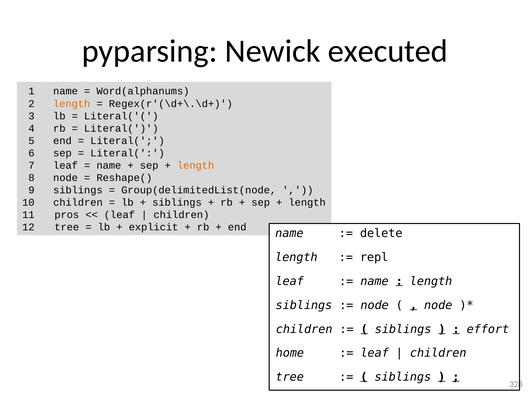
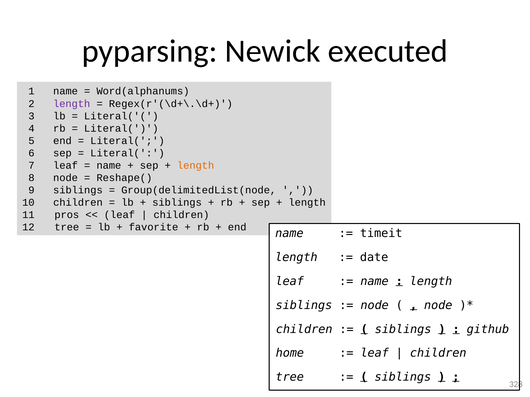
length at (72, 104) colour: orange -> purple
explicit: explicit -> favorite
delete: delete -> timeit
repl: repl -> date
effort: effort -> github
